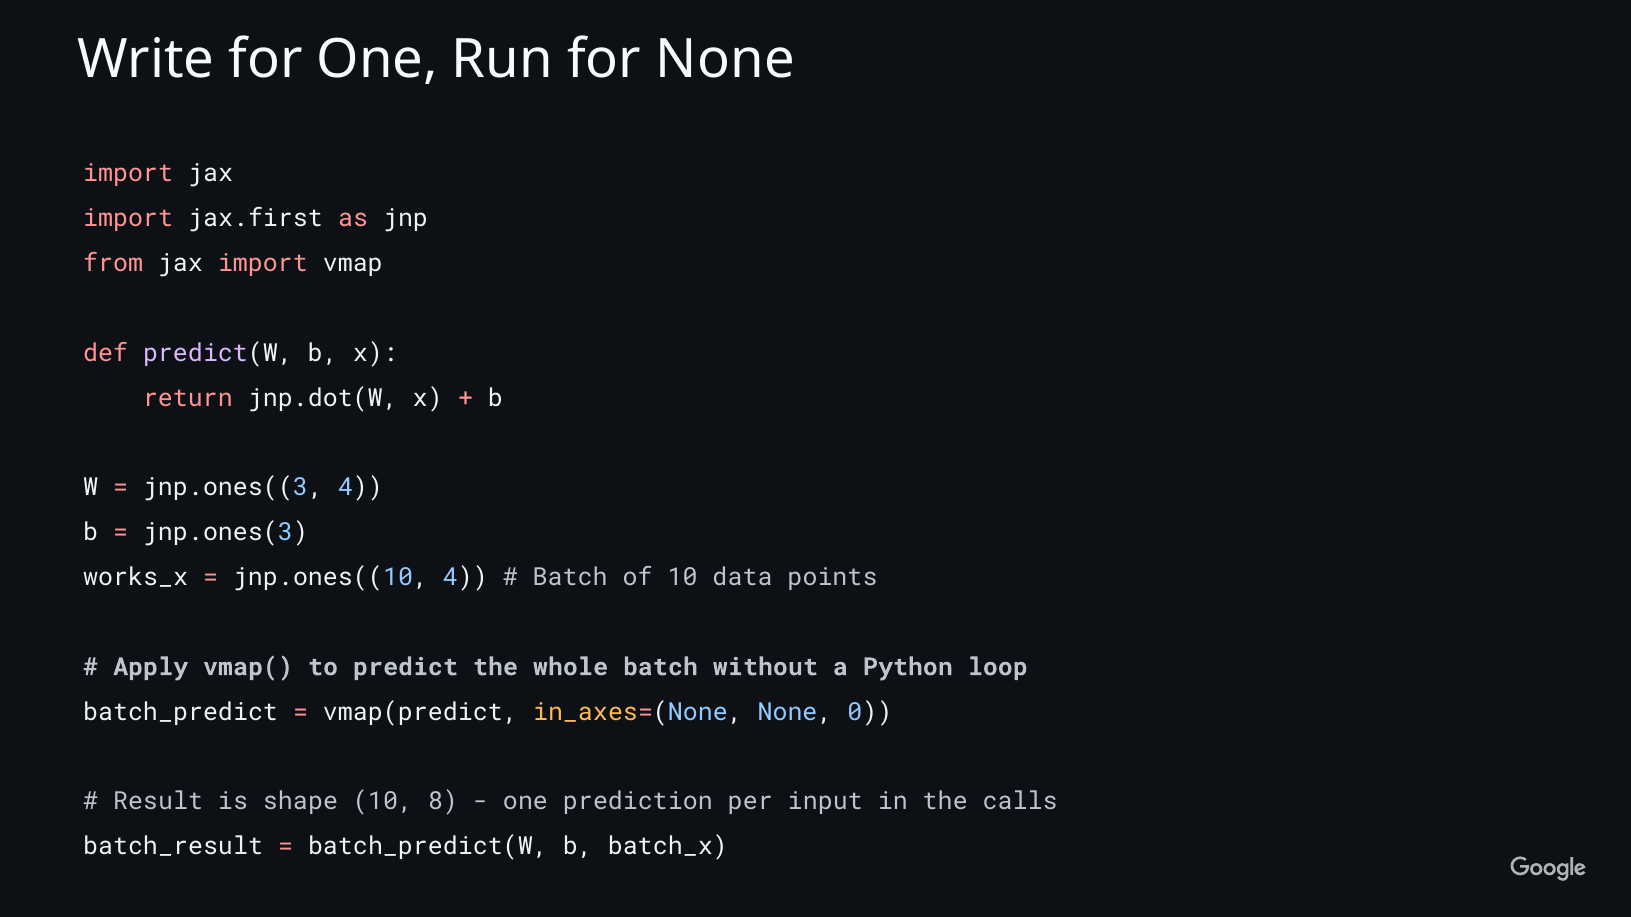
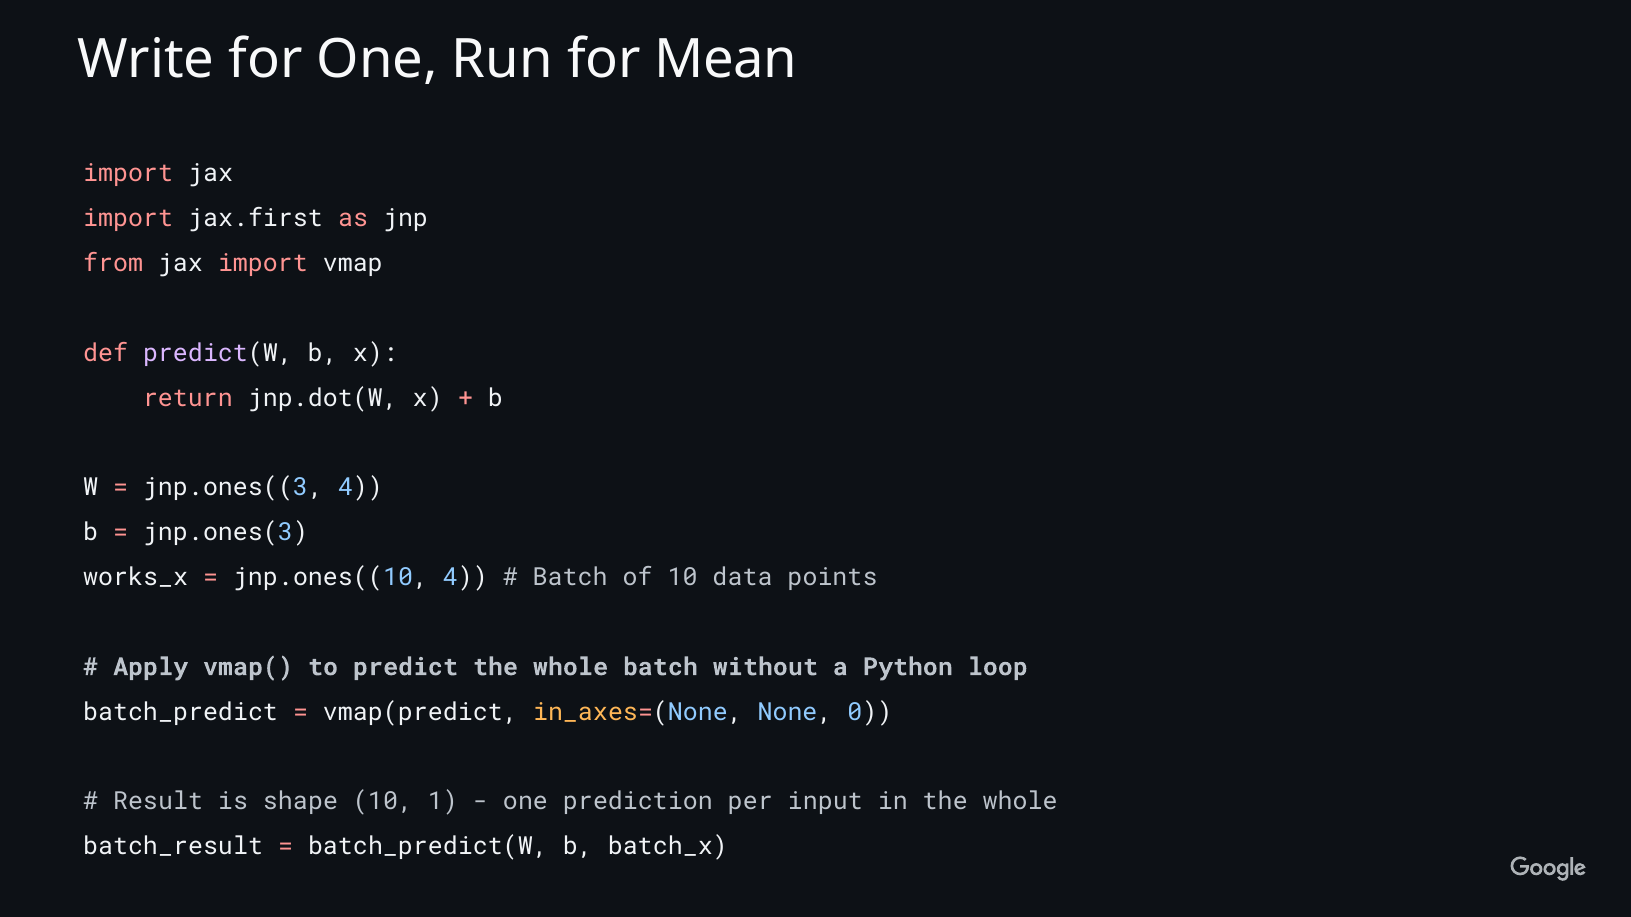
for None: None -> Mean
8: 8 -> 1
in the calls: calls -> whole
